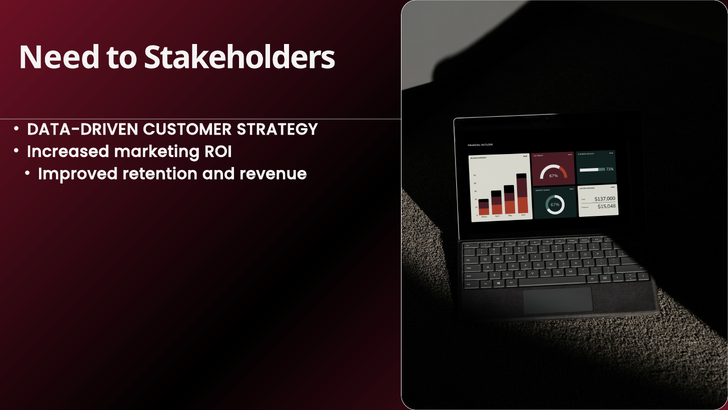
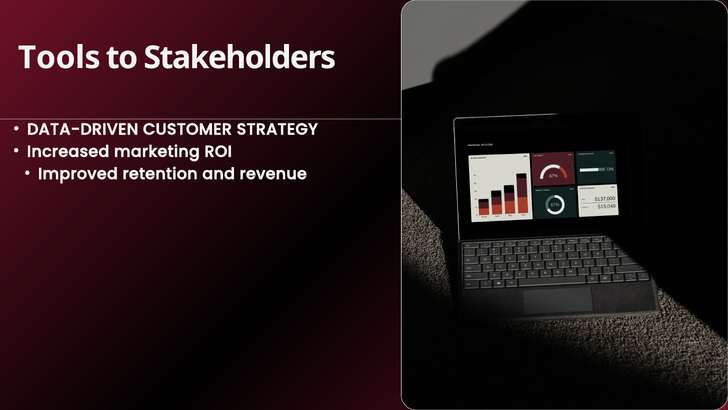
Need: Need -> Tools
